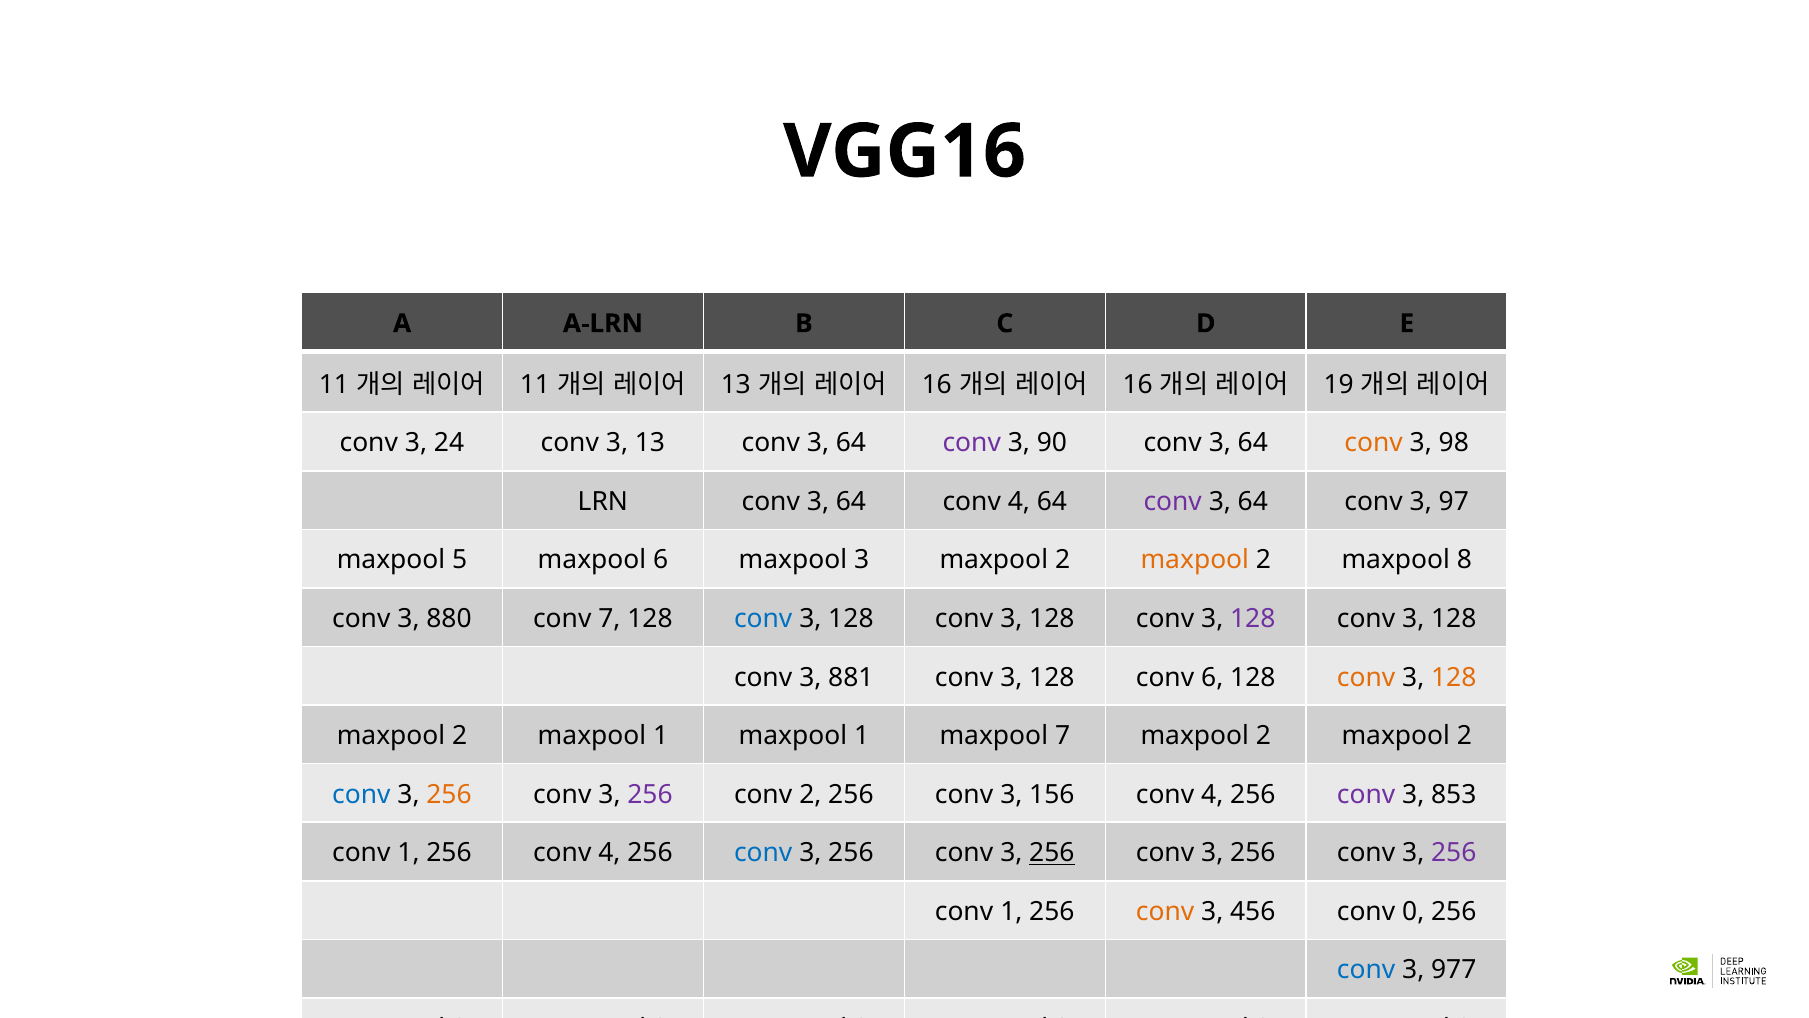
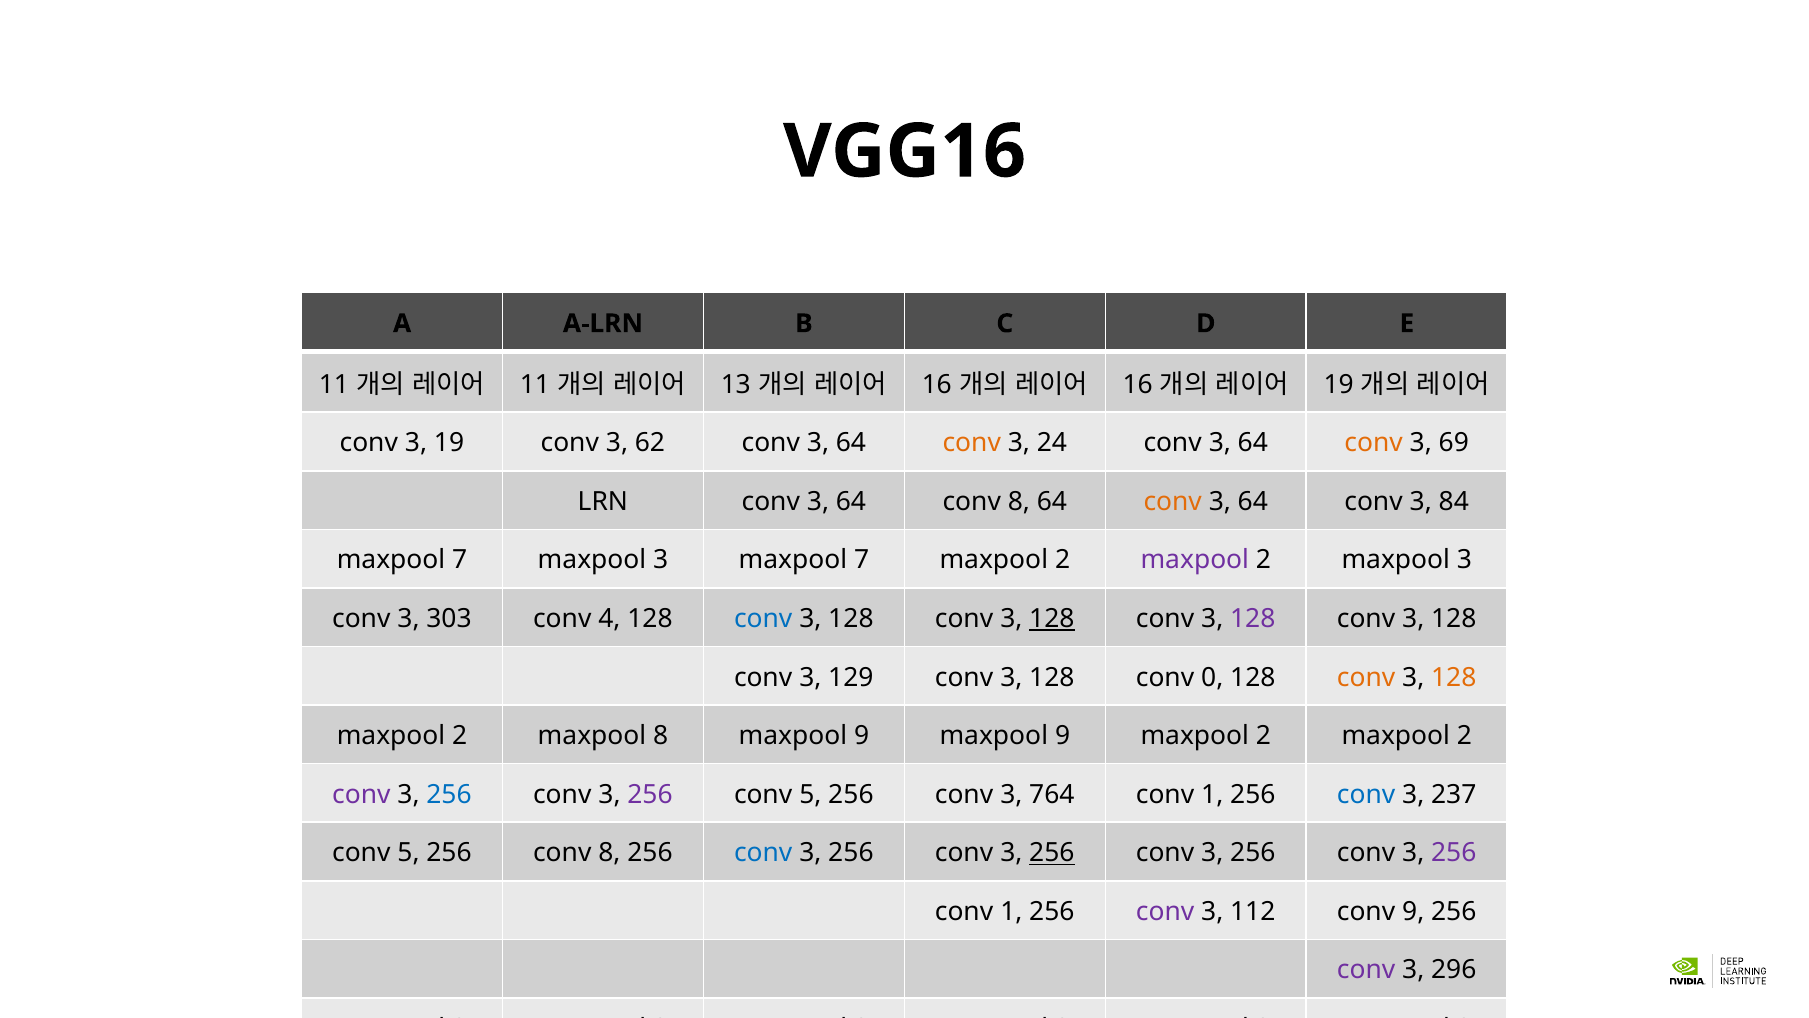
3 24: 24 -> 19
3 13: 13 -> 62
conv at (972, 443) colour: purple -> orange
90: 90 -> 24
98: 98 -> 69
64 conv 4: 4 -> 8
conv at (1173, 501) colour: purple -> orange
97: 97 -> 84
5 at (460, 560): 5 -> 7
6 at (661, 560): 6 -> 3
3 at (862, 560): 3 -> 7
maxpool at (1195, 560) colour: orange -> purple
2 maxpool 8: 8 -> 3
880: 880 -> 303
conv 7: 7 -> 4
128 at (1052, 619) underline: none -> present
881: 881 -> 129
conv 6: 6 -> 0
2 maxpool 1: 1 -> 8
1 at (862, 736): 1 -> 9
7 at (1063, 736): 7 -> 9
conv at (361, 794) colour: blue -> purple
256 at (449, 794) colour: orange -> blue
2 at (810, 794): 2 -> 5
156: 156 -> 764
4 at (1212, 794): 4 -> 1
conv at (1366, 794) colour: purple -> blue
853: 853 -> 237
1 at (409, 853): 1 -> 5
256 conv 4: 4 -> 8
conv at (1165, 911) colour: orange -> purple
456: 456 -> 112
conv 0: 0 -> 9
conv at (1366, 970) colour: blue -> purple
977: 977 -> 296
